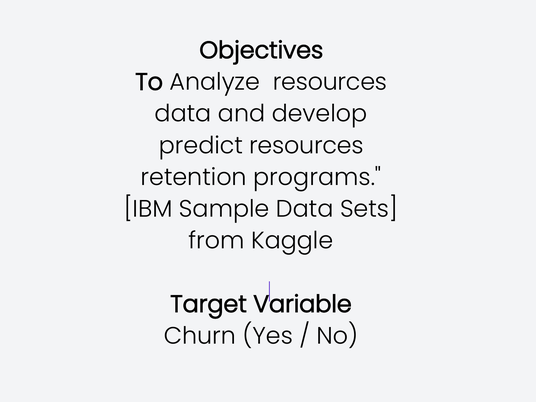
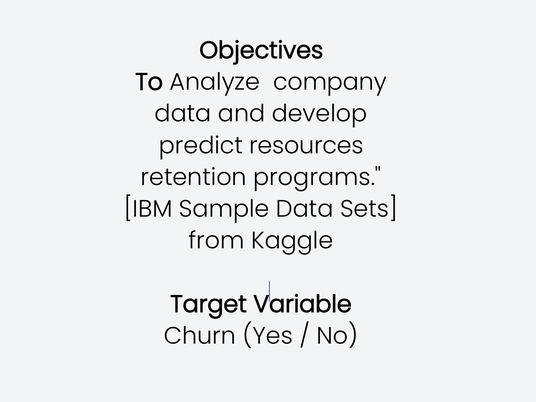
Analyze resources: resources -> company
